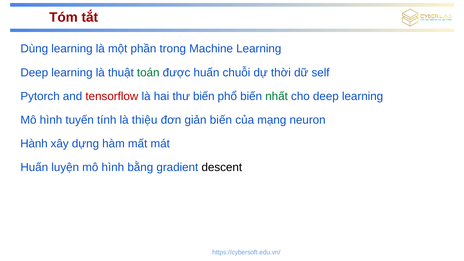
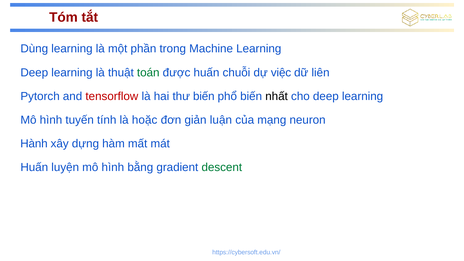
thời: thời -> việc
self: self -> liên
nhất colour: green -> black
thiệu: thiệu -> hoặc
giản biến: biến -> luận
descent colour: black -> green
